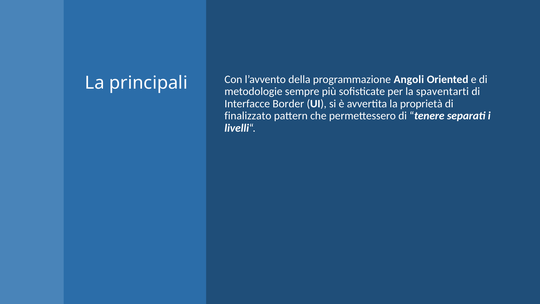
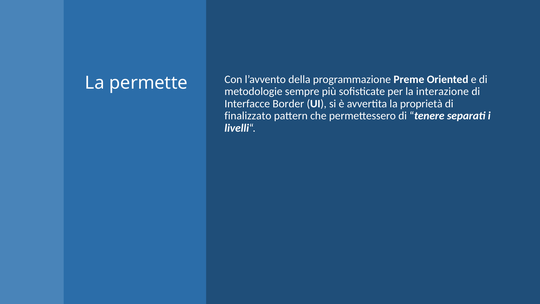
principali: principali -> permette
Angoli: Angoli -> Preme
spaventarti: spaventarti -> interazione
